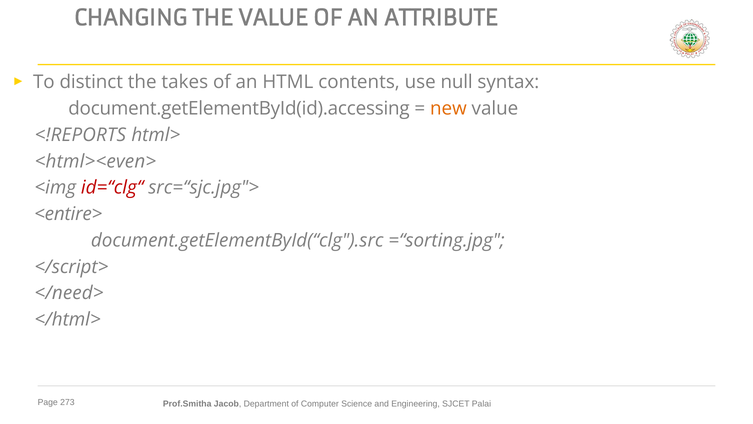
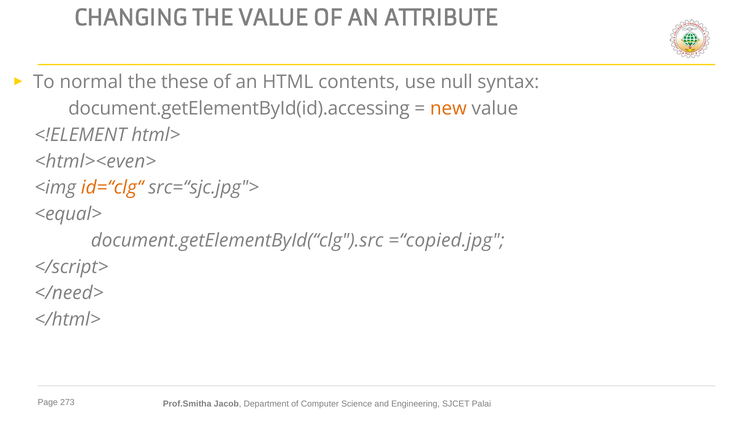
distinct: distinct -> normal
takes: takes -> these
<!REPORTS: <!REPORTS -> <!ELEMENT
id=“clg“ colour: red -> orange
<entire>: <entire> -> <equal>
=“sorting.jpg: =“sorting.jpg -> =“copied.jpg
